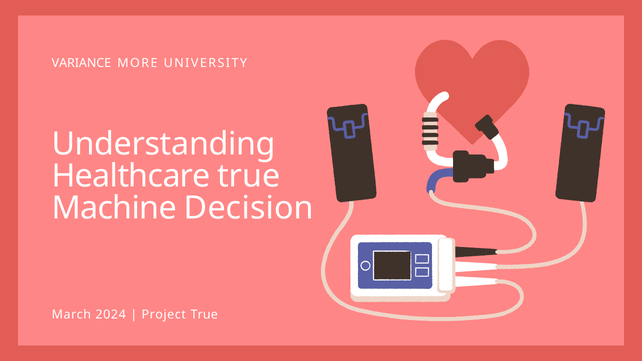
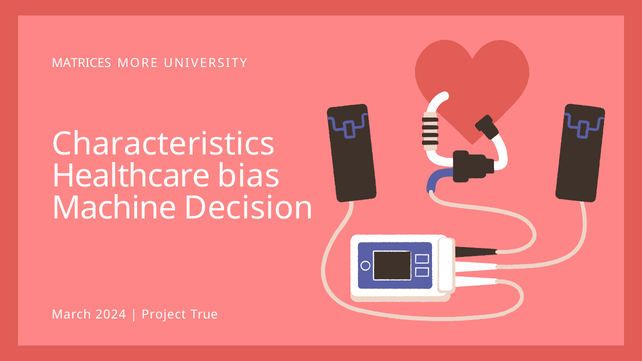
VARIANCE: VARIANCE -> MATRICES
Understanding: Understanding -> Characteristics
Healthcare true: true -> bias
